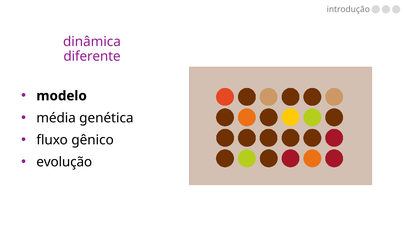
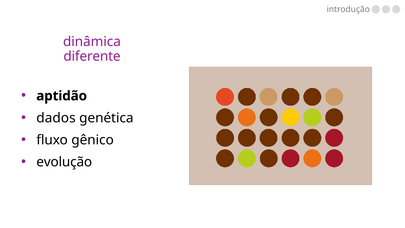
modelo: modelo -> aptidão
média: média -> dados
